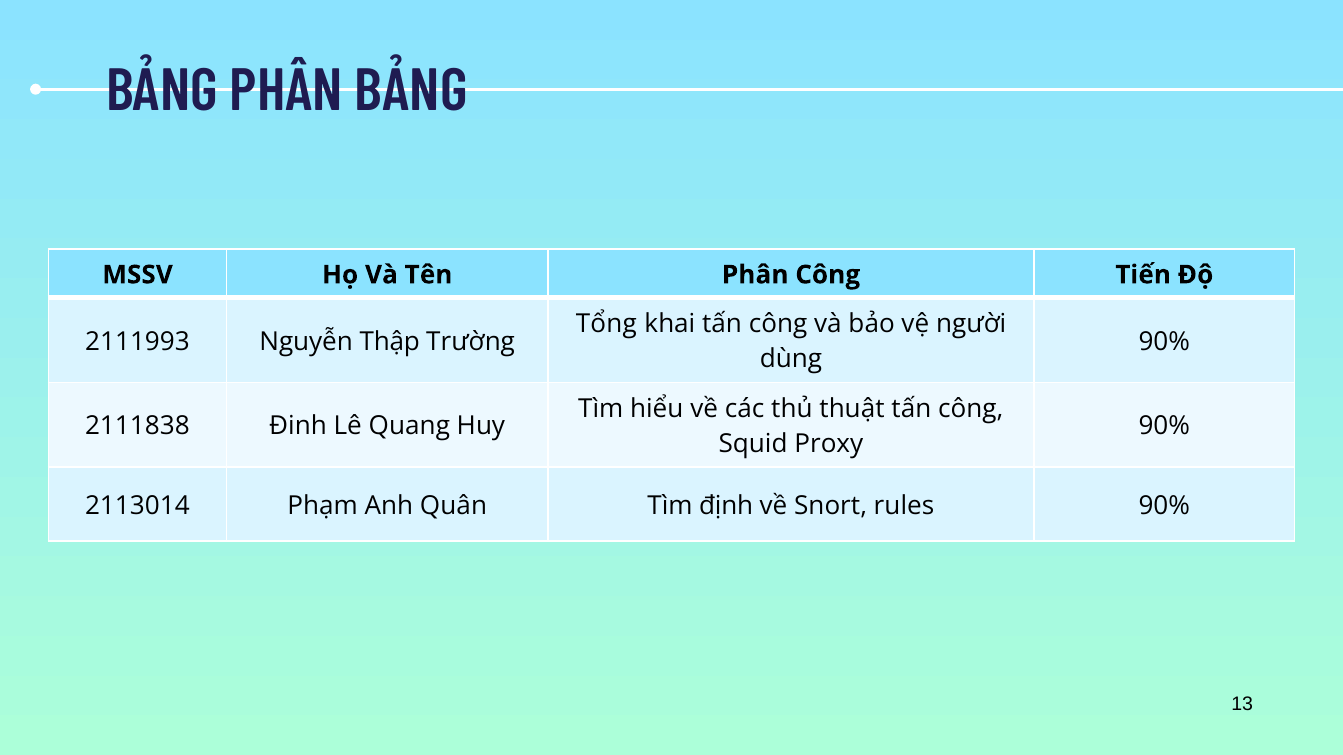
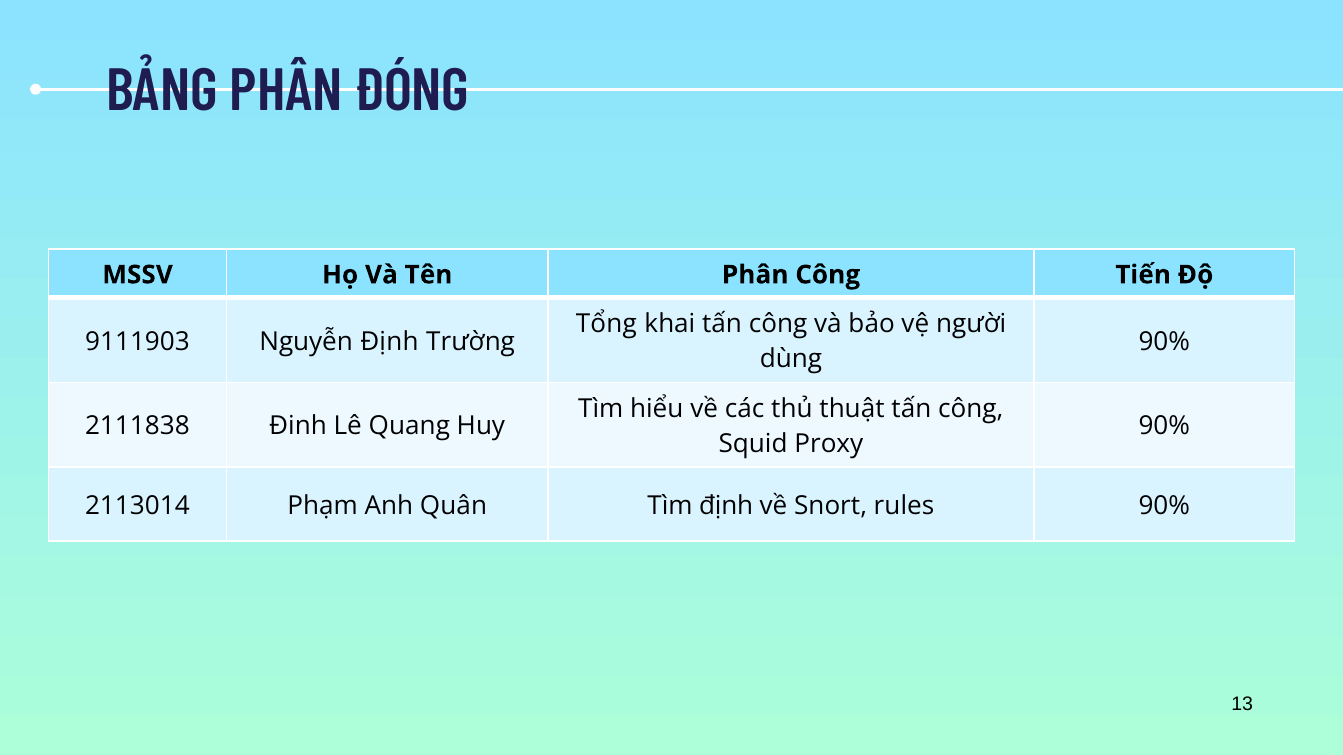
PHÂN BẢNG: BẢNG -> ĐÓNG
2111993: 2111993 -> 9111903
Nguyễn Thập: Thập -> Định
